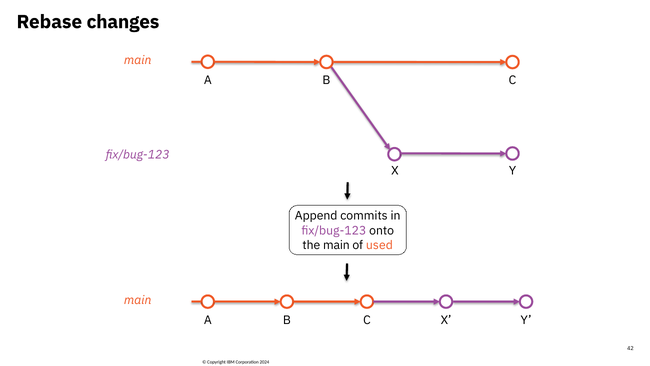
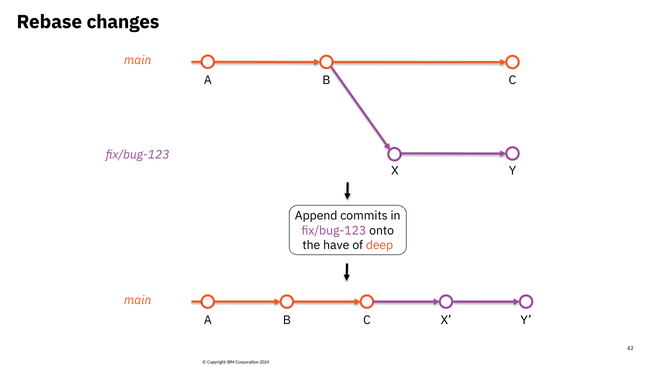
the main: main -> have
used: used -> deep
